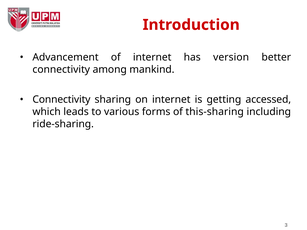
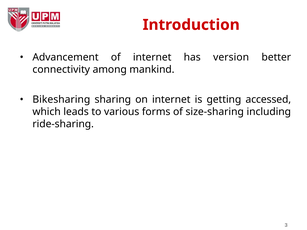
Connectivity at (61, 100): Connectivity -> Bikesharing
this-sharing: this-sharing -> size-sharing
